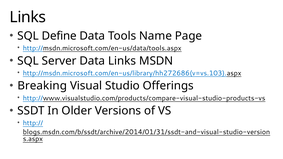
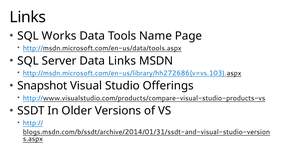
Define: Define -> Works
Breaking: Breaking -> Snapshot
